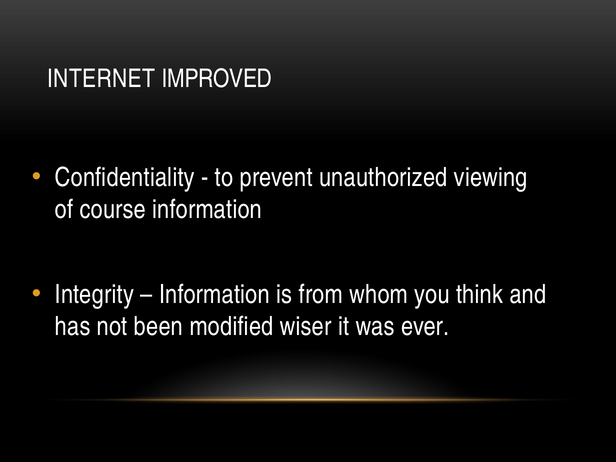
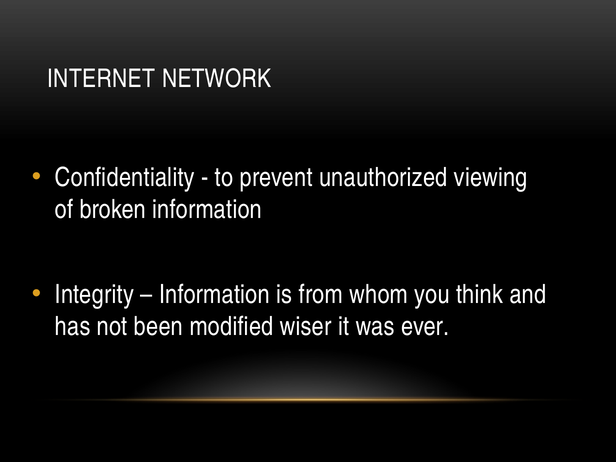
IMPROVED: IMPROVED -> NETWORK
course: course -> broken
